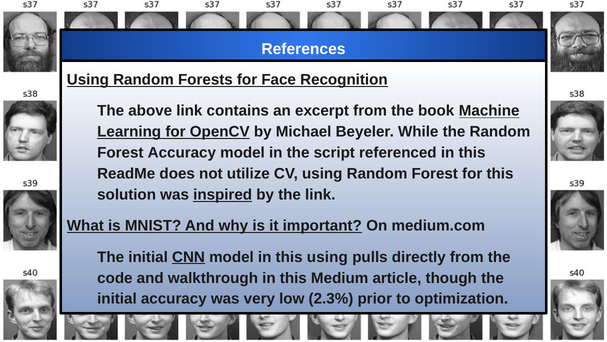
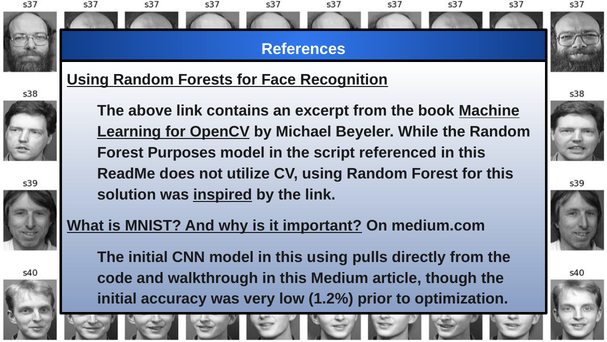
Forest Accuracy: Accuracy -> Purposes
CNN underline: present -> none
2.3%: 2.3% -> 1.2%
